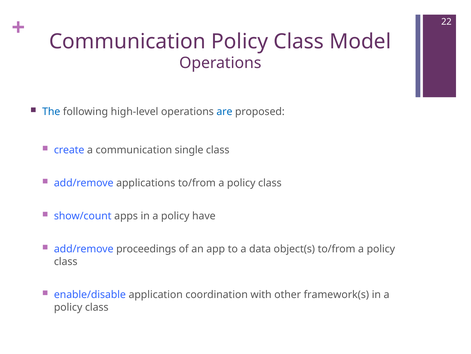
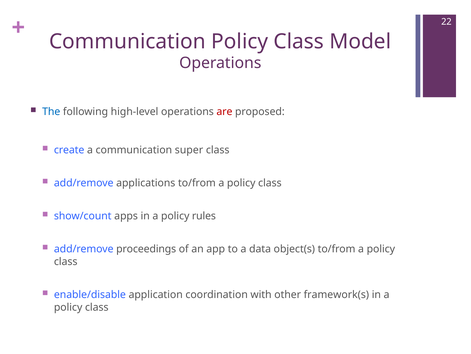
are colour: blue -> red
single: single -> super
have: have -> rules
